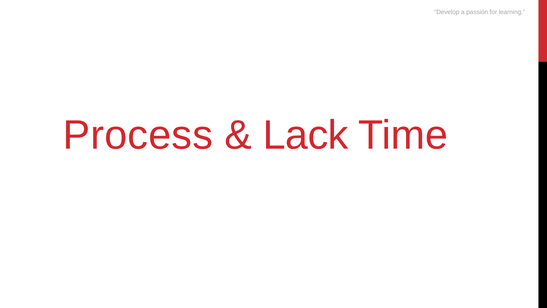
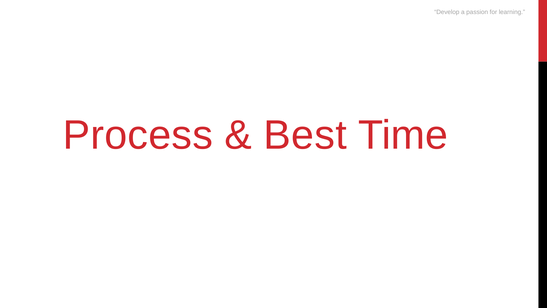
Lack: Lack -> Best
